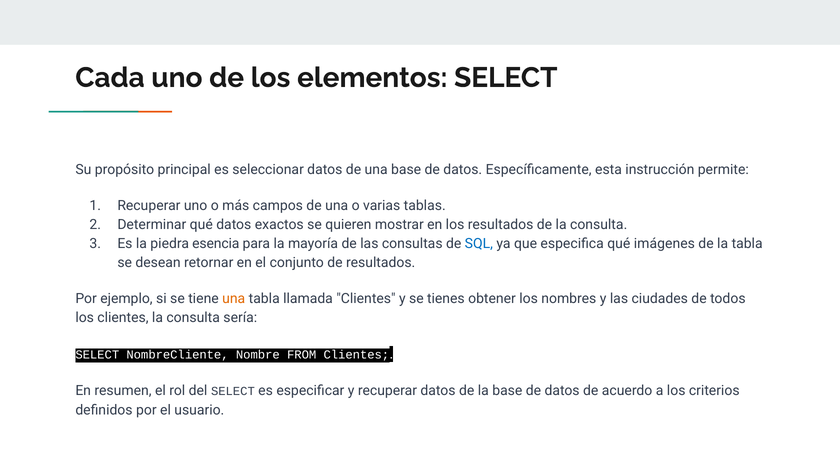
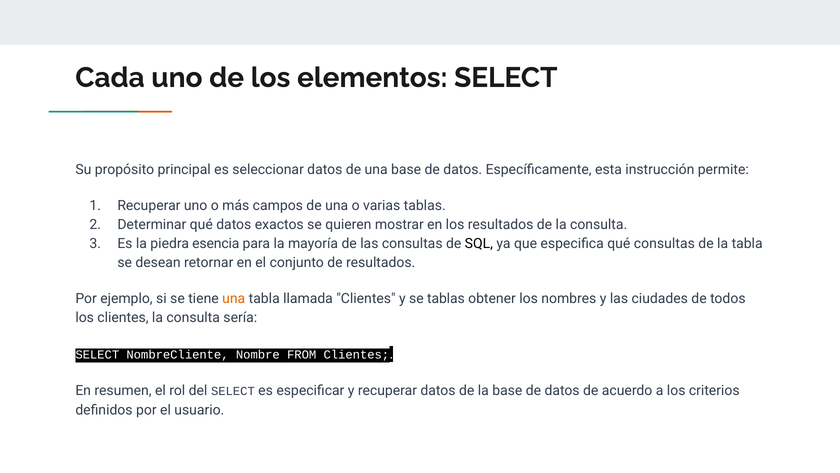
SQL colour: blue -> black
qué imágenes: imágenes -> consultas
se tienes: tienes -> tablas
